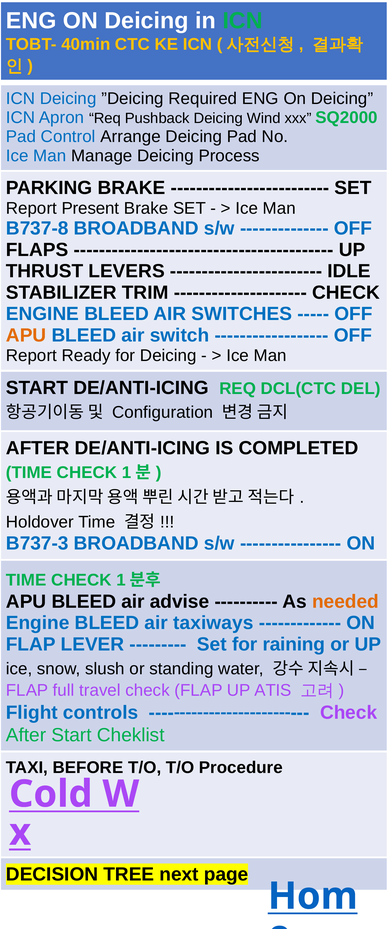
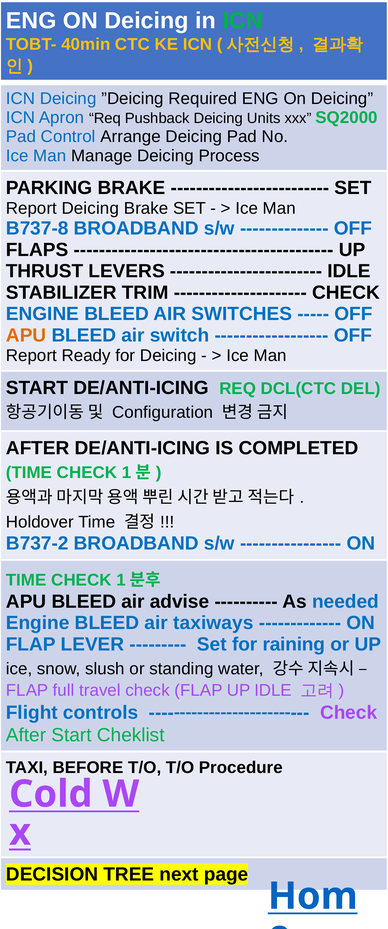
Wind: Wind -> Units
Report Present: Present -> Deicing
B737-3: B737-3 -> B737-2
needed colour: orange -> blue
UP ATIS: ATIS -> IDLE
